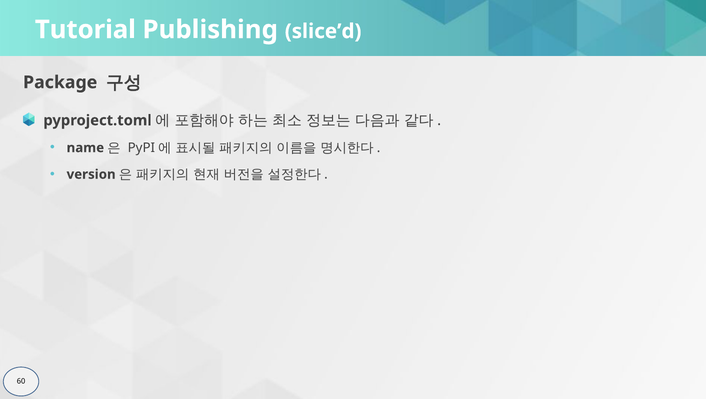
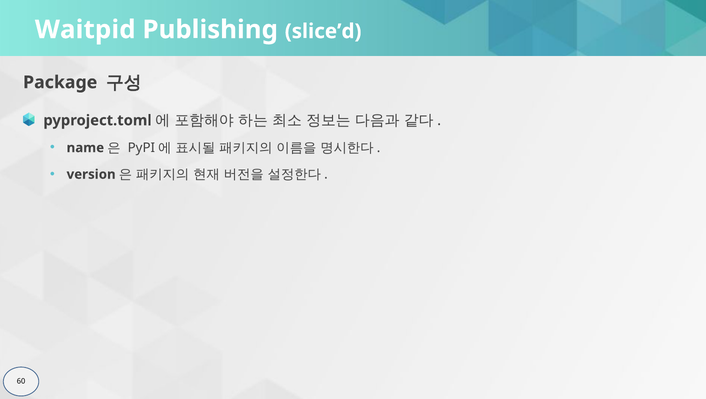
Tutorial: Tutorial -> Waitpid
